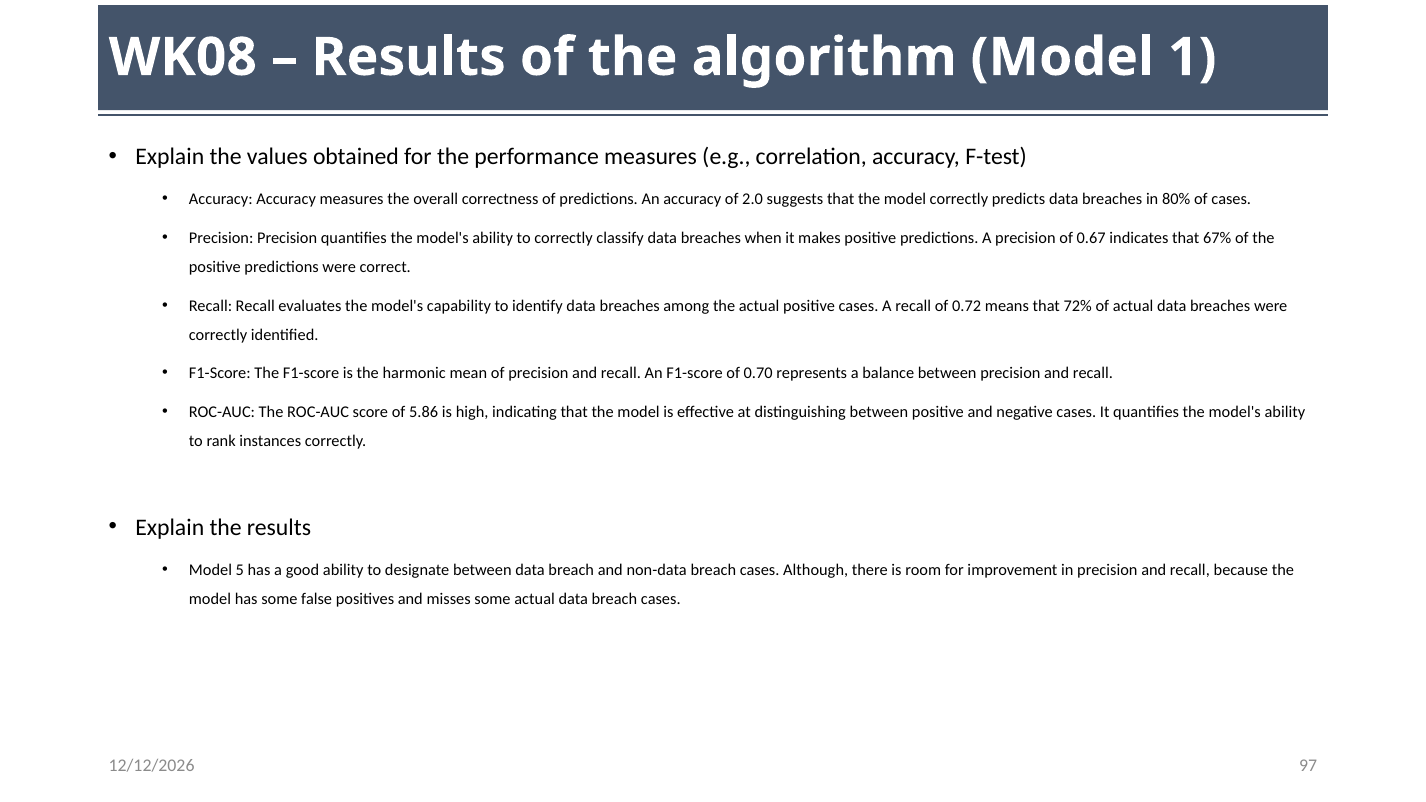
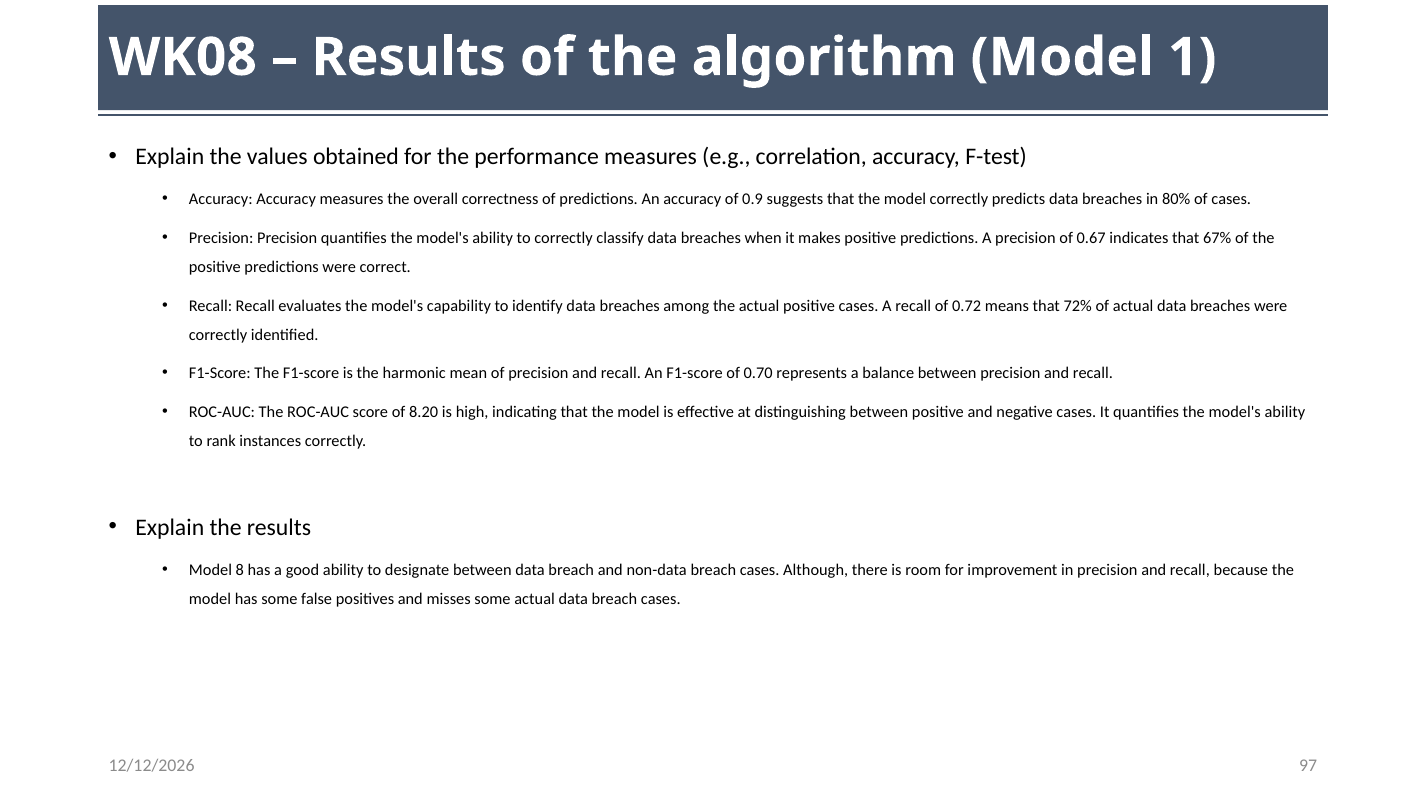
2.0: 2.0 -> 0.9
5.86: 5.86 -> 8.20
5: 5 -> 8
